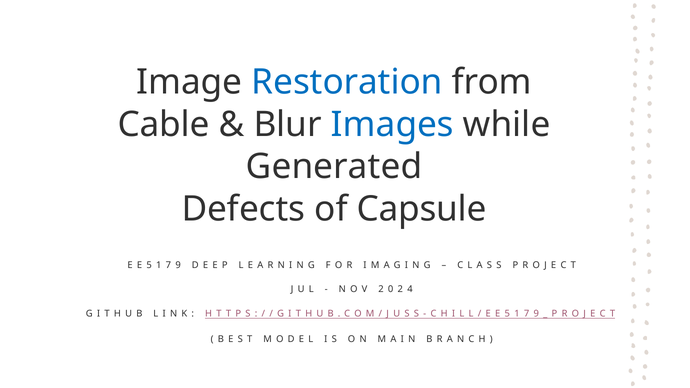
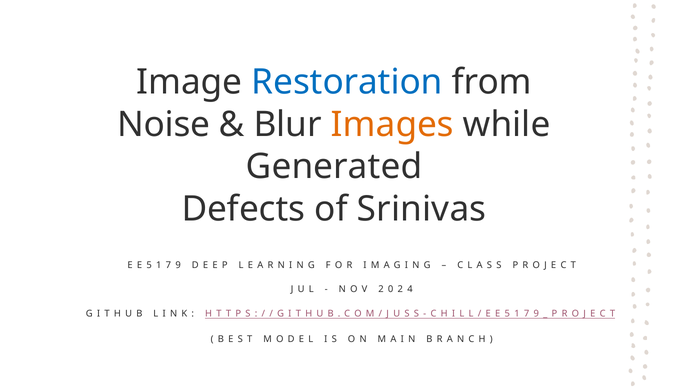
Cable: Cable -> Noise
Images colour: blue -> orange
Capsule: Capsule -> Srinivas
